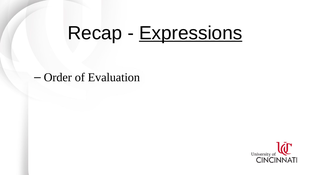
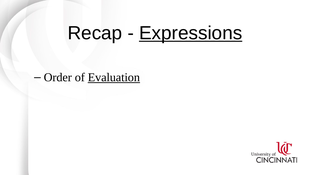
Evaluation underline: none -> present
